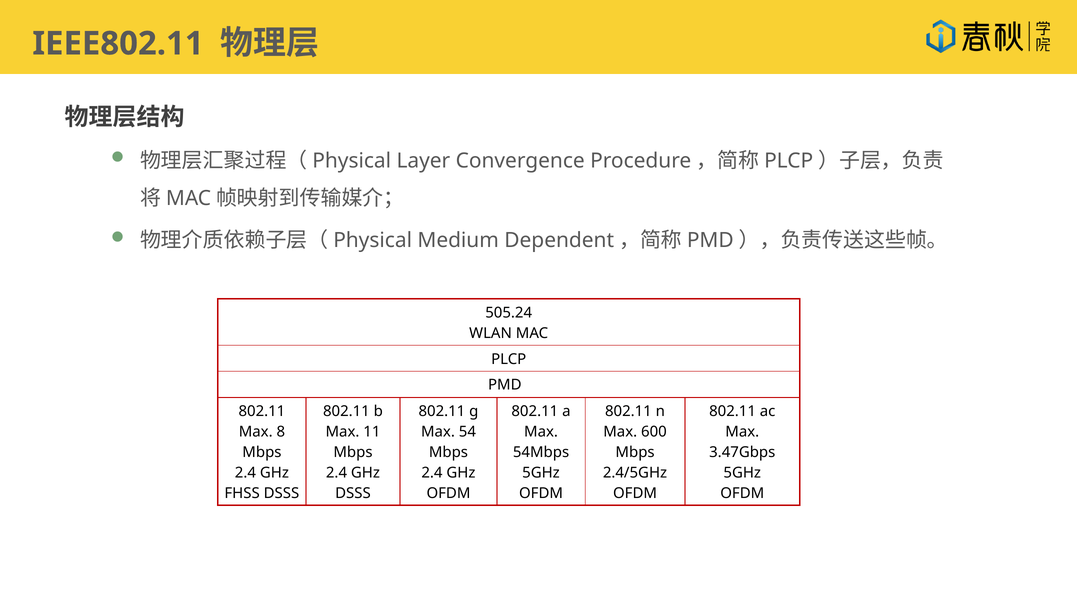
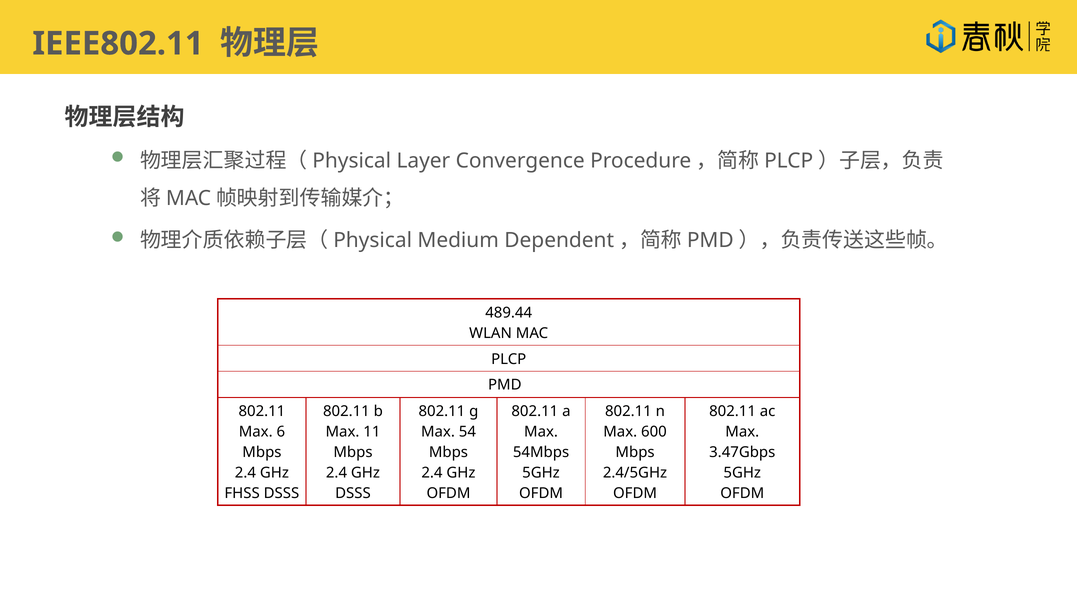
505.24: 505.24 -> 489.44
8: 8 -> 6
